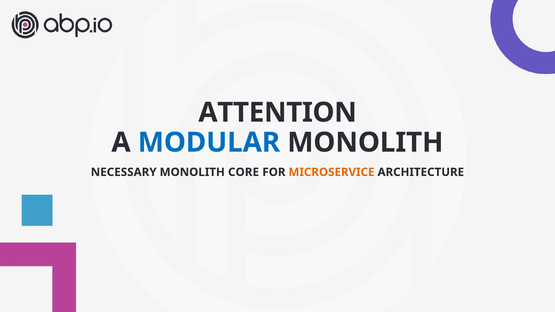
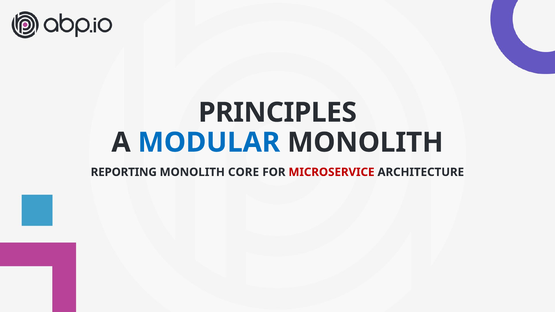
ATTENTION: ATTENTION -> PRINCIPLES
NECESSARY: NECESSARY -> REPORTING
MICROSERVICE colour: orange -> red
